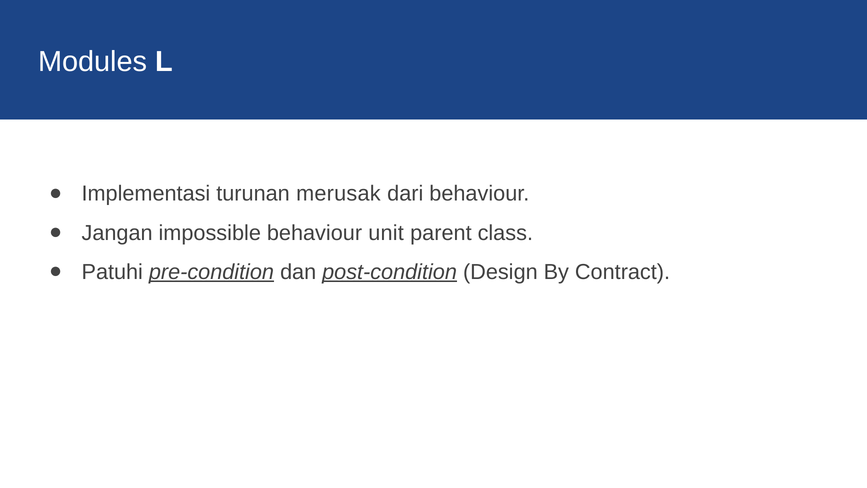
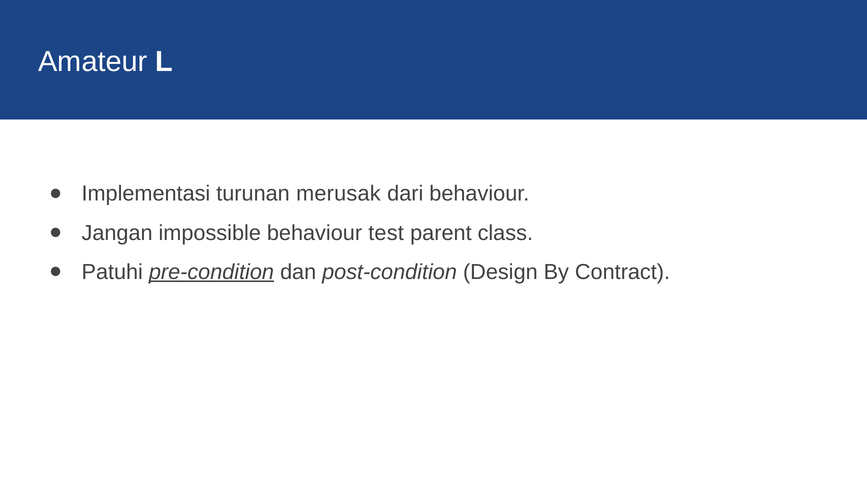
Modules: Modules -> Amateur
unit: unit -> test
post-condition underline: present -> none
